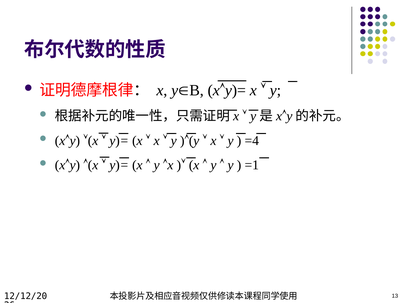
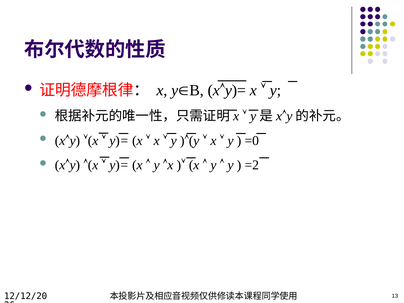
=4: =4 -> =0
=1: =1 -> =2
